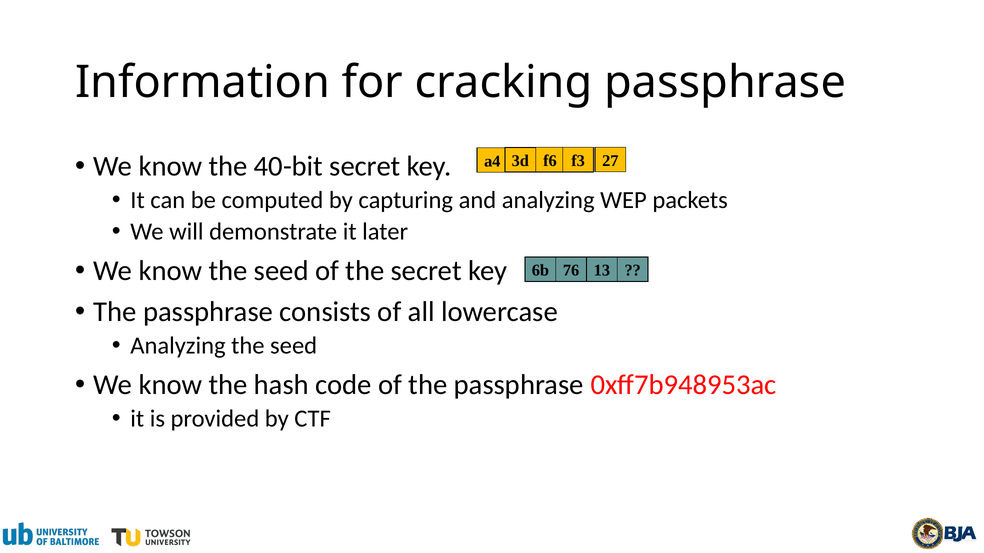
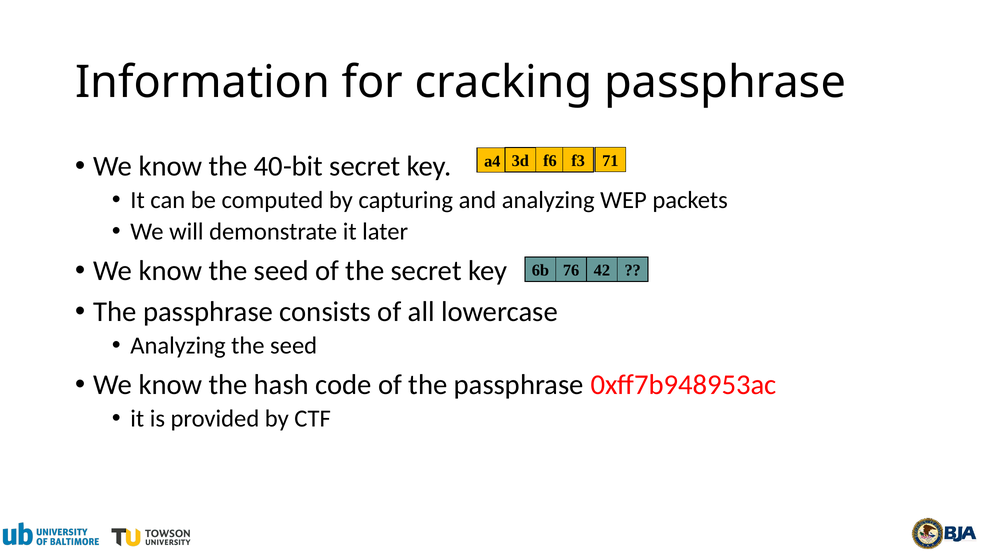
27: 27 -> 71
13: 13 -> 42
